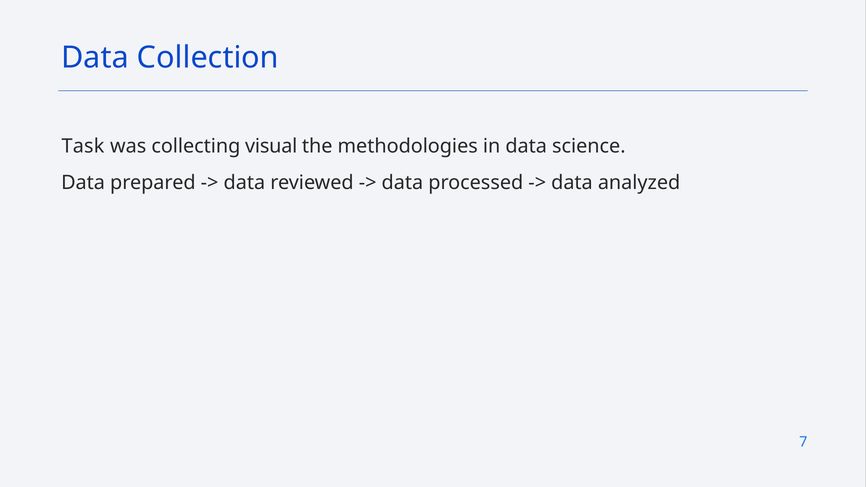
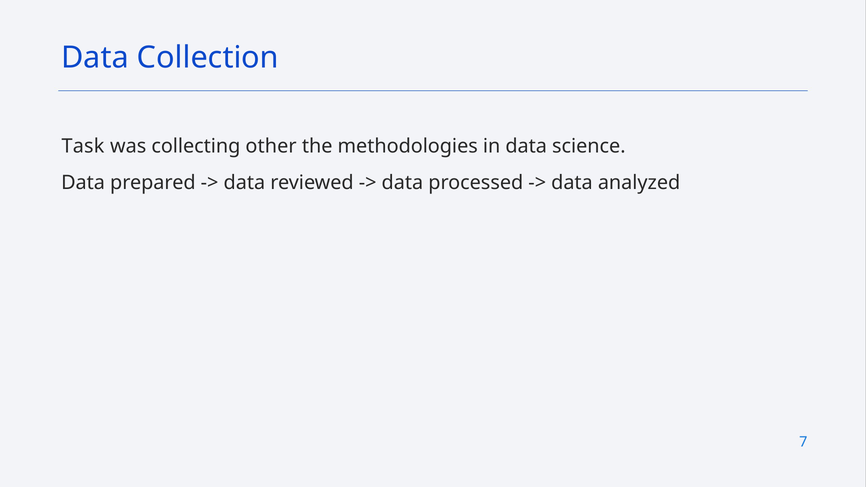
visual: visual -> other
